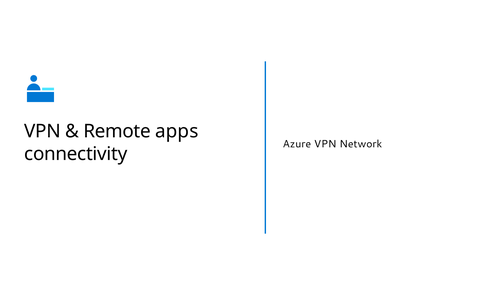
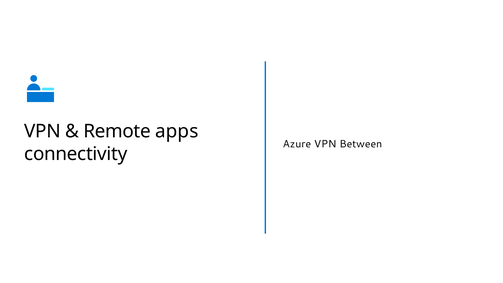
Network: Network -> Between
